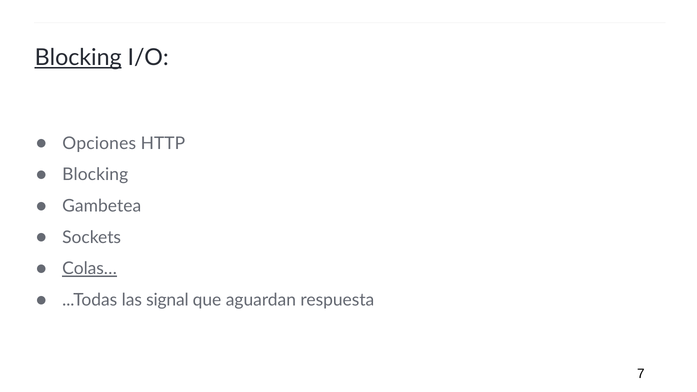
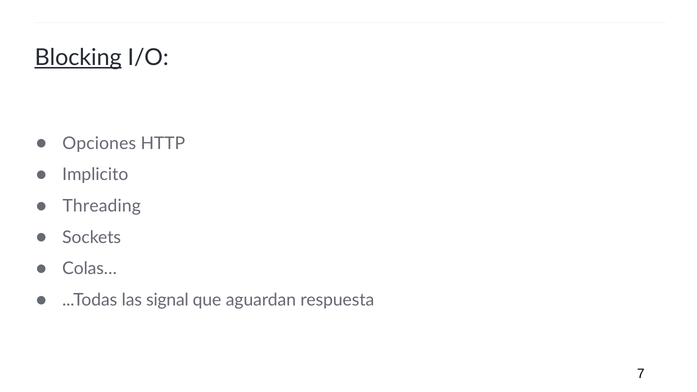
Blocking at (95, 175): Blocking -> Implicito
Gambetea: Gambetea -> Threading
Colas… underline: present -> none
